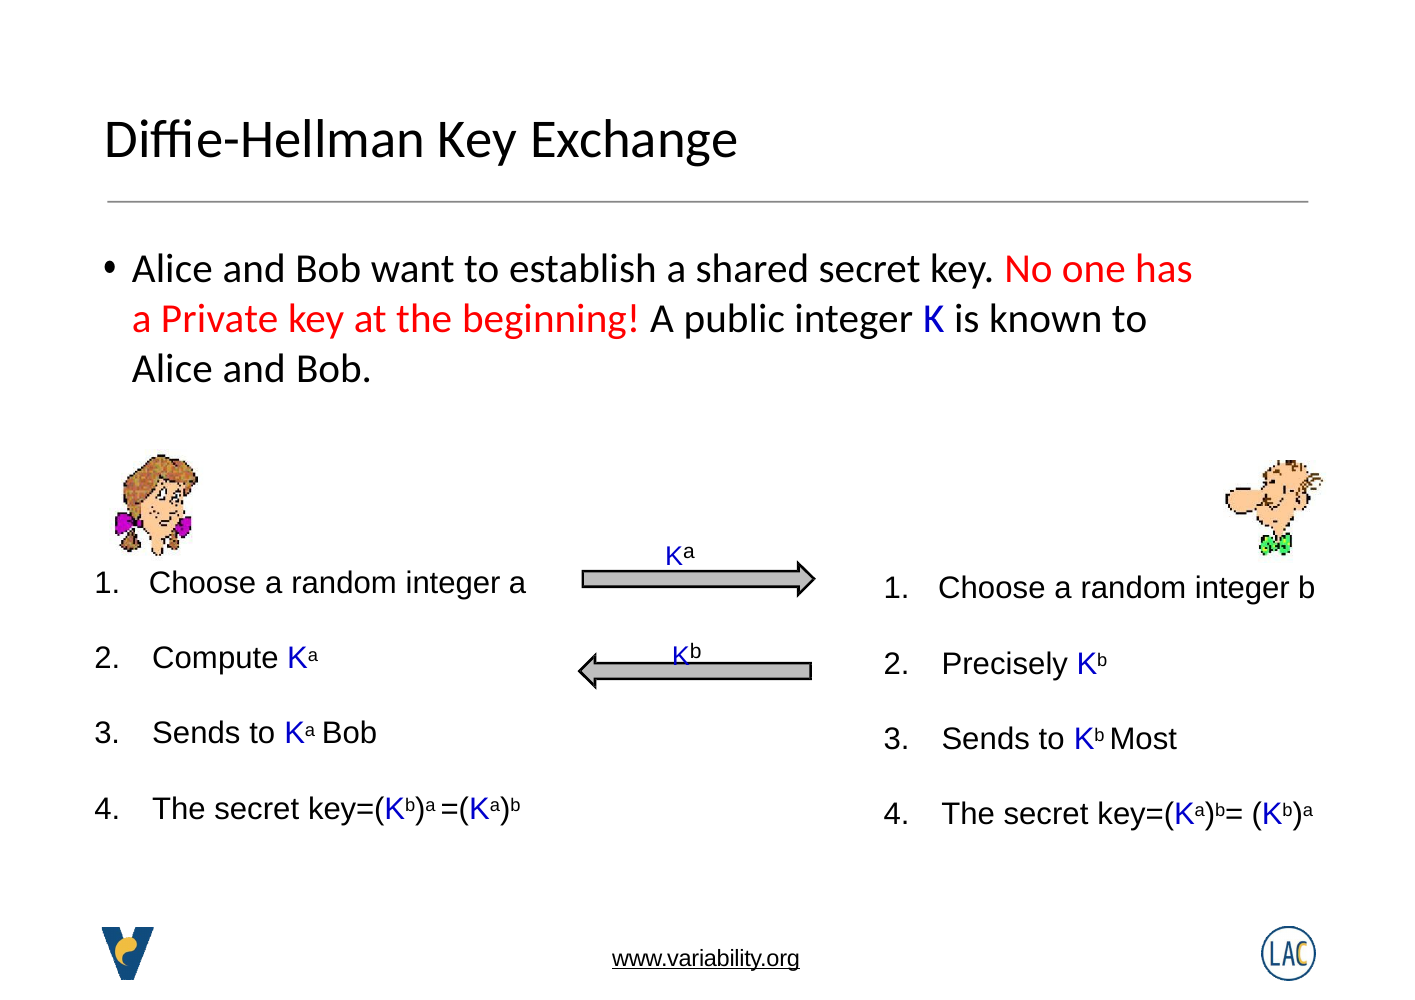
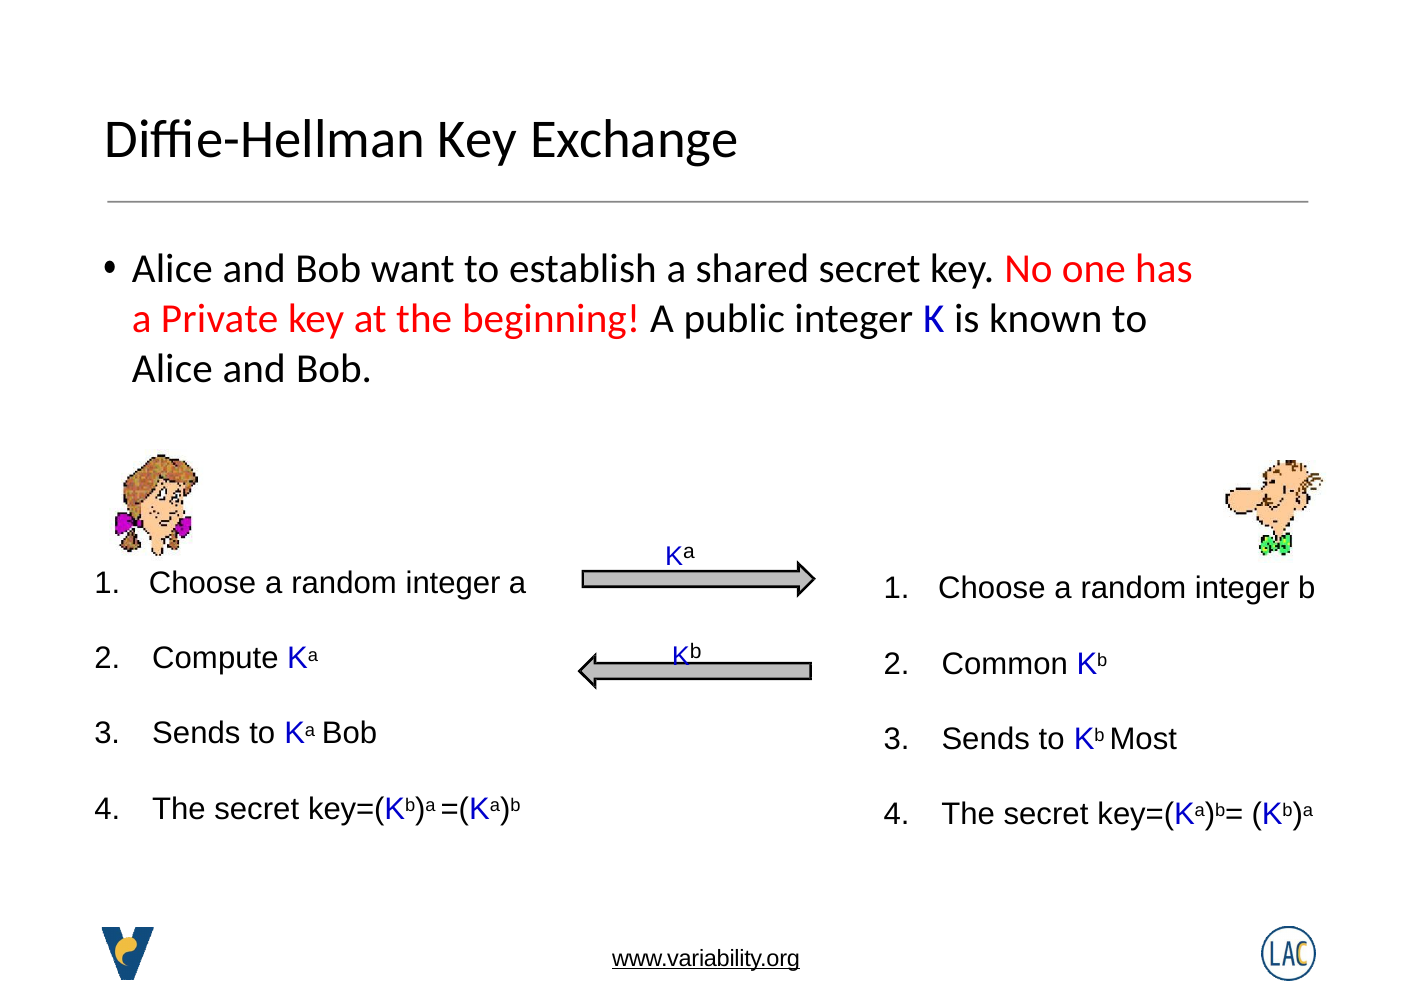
Precisely: Precisely -> Common
